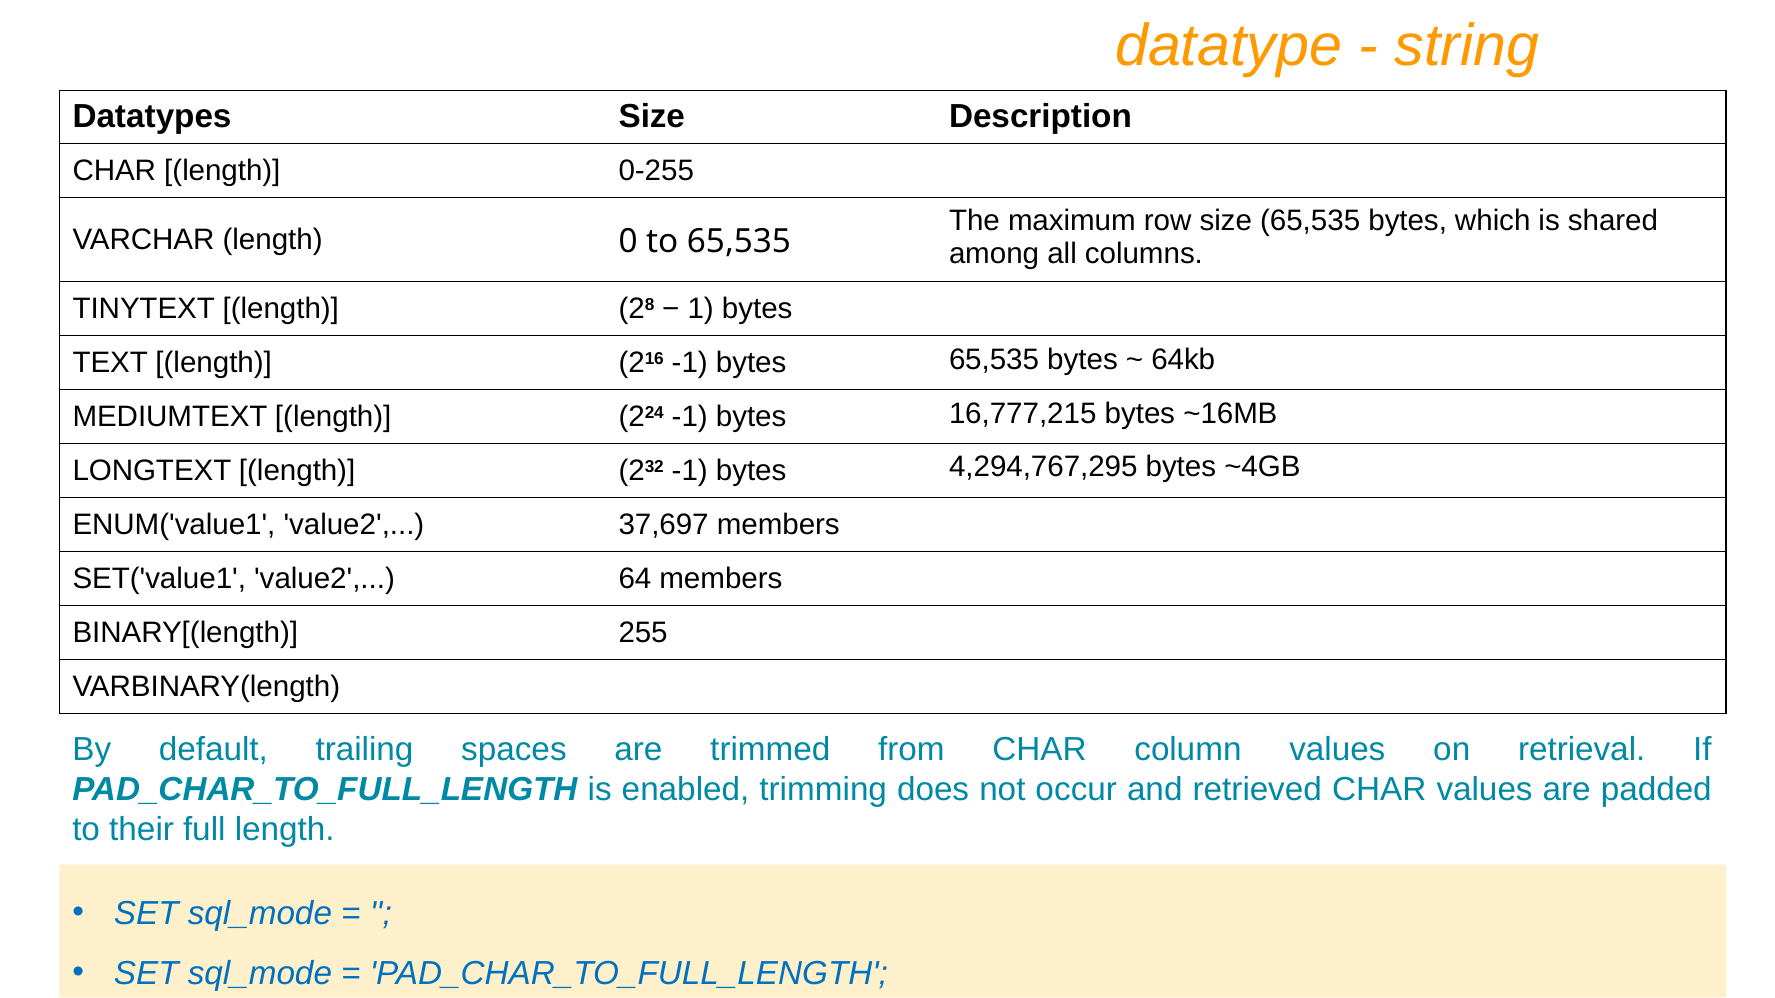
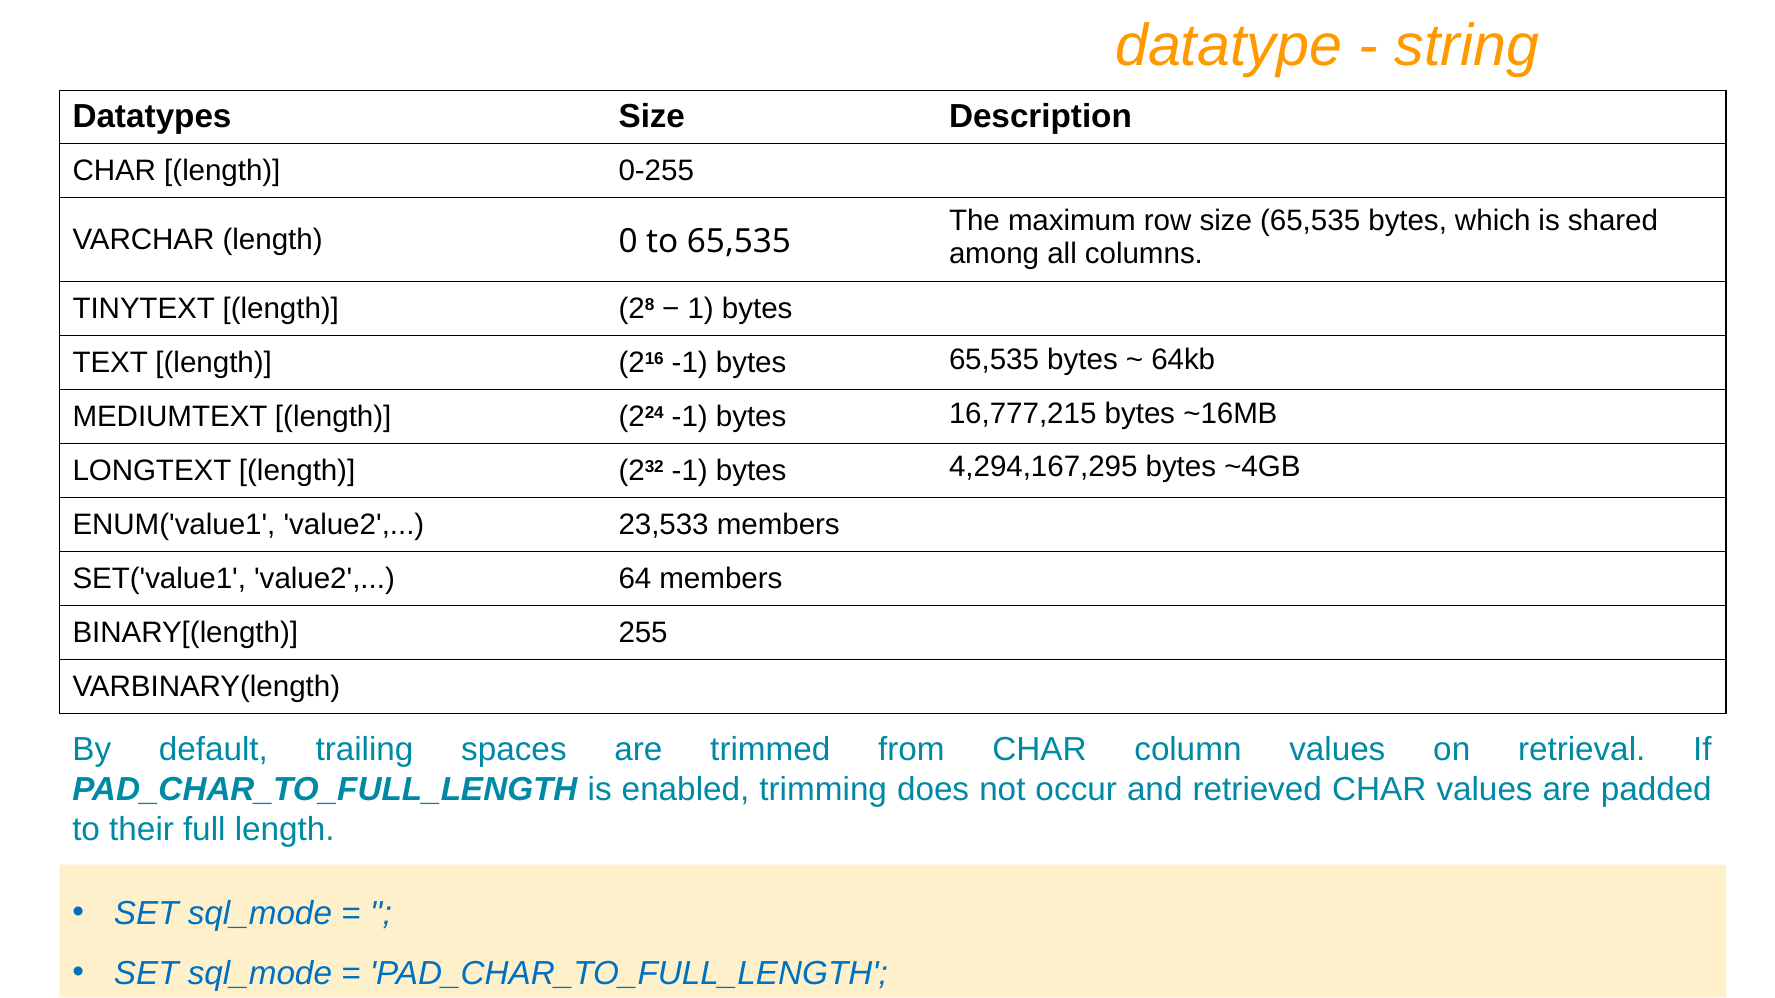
4,294,767,295: 4,294,767,295 -> 4,294,167,295
37,697: 37,697 -> 23,533
